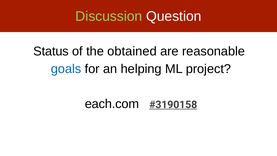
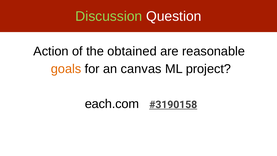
Status: Status -> Action
goals colour: blue -> orange
helping: helping -> canvas
